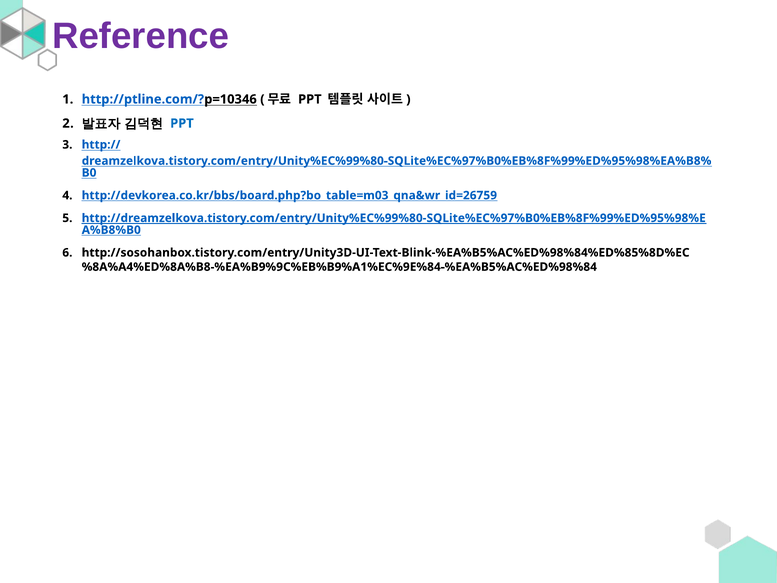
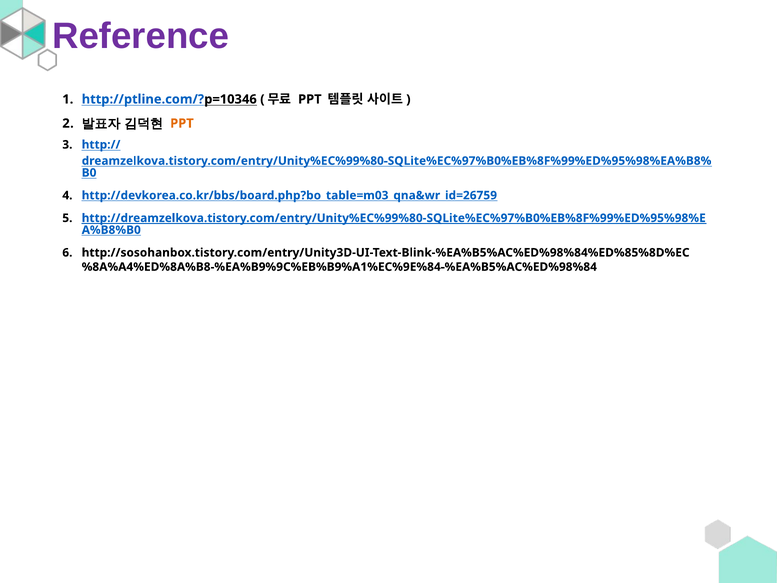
PPT at (182, 123) colour: blue -> orange
